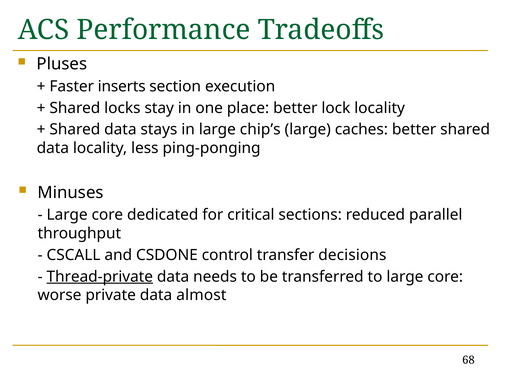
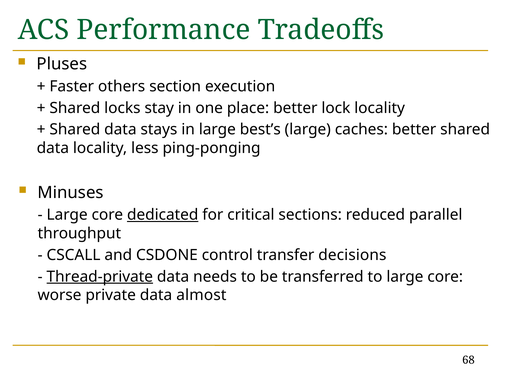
inserts: inserts -> others
chip’s: chip’s -> best’s
dedicated underline: none -> present
